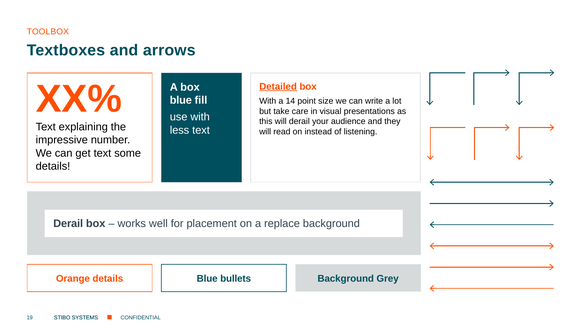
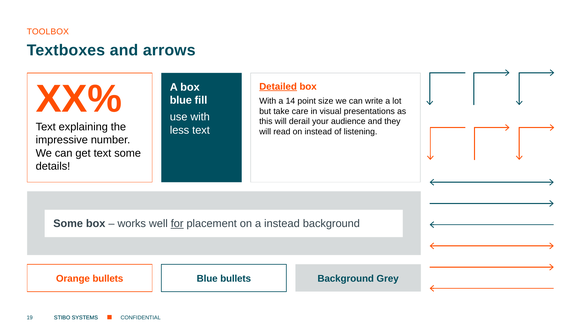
Derail at (68, 223): Derail -> Some
for underline: none -> present
a replace: replace -> instead
Orange details: details -> bullets
